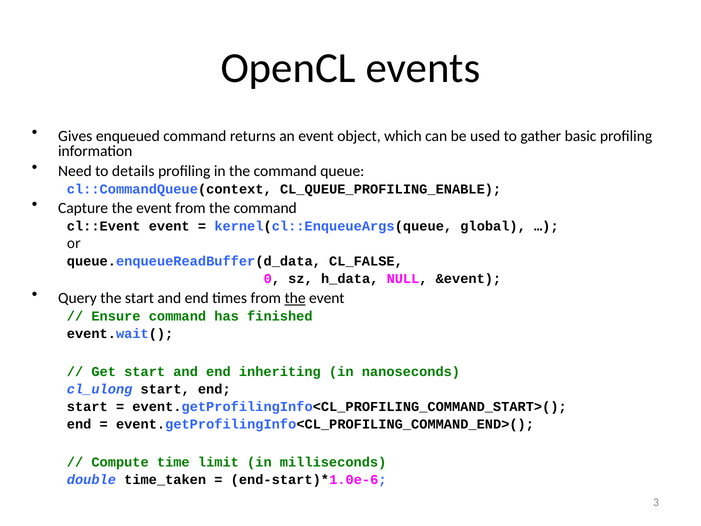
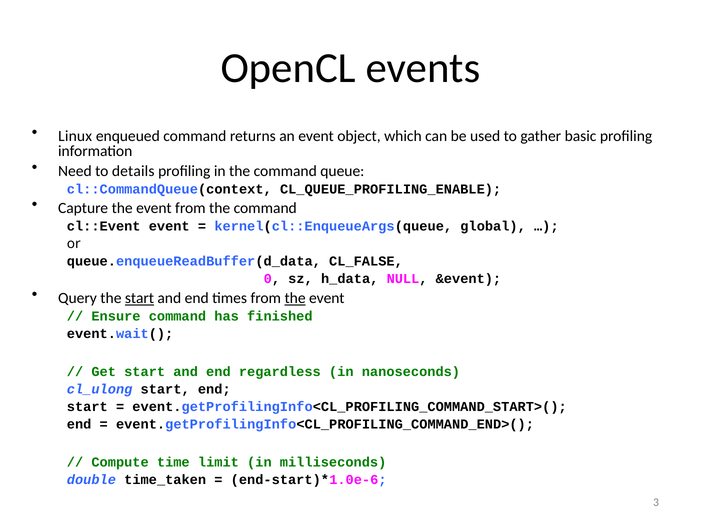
Gives: Gives -> Linux
start at (140, 298) underline: none -> present
inheriting: inheriting -> regardless
